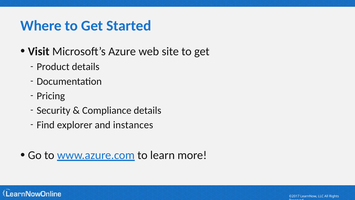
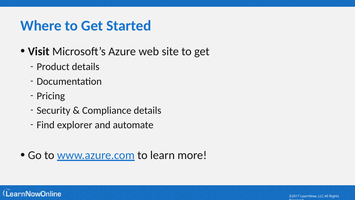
instances: instances -> automate
